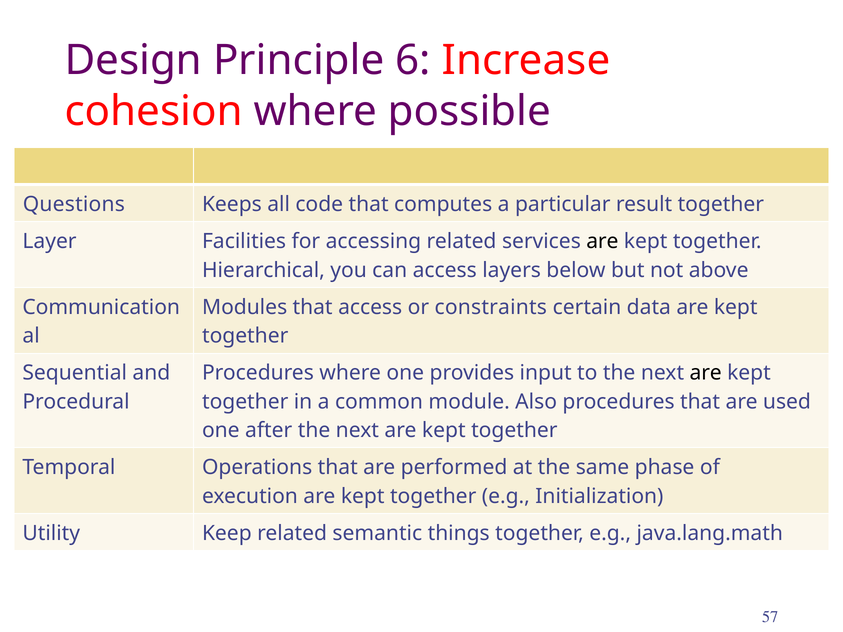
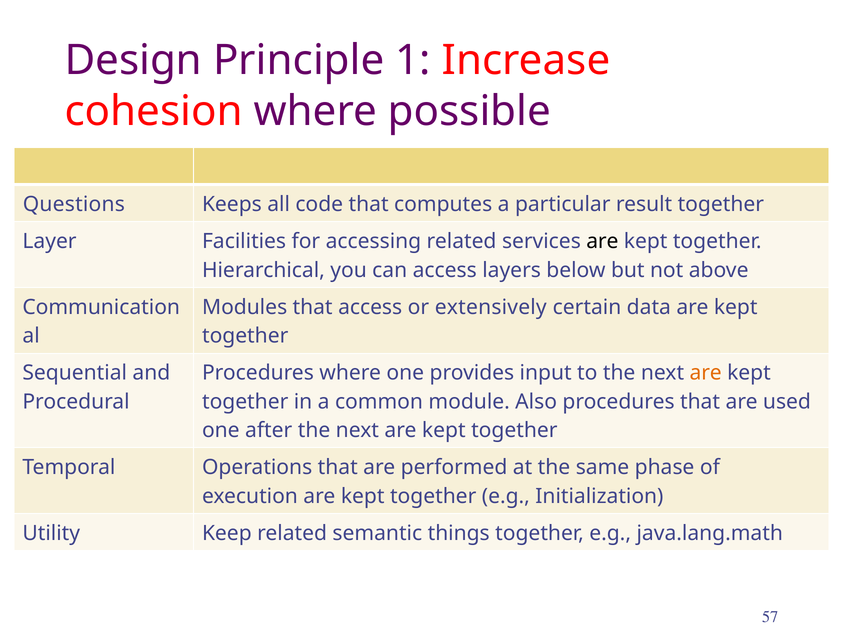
6: 6 -> 1
constraints: constraints -> extensively
are at (706, 373) colour: black -> orange
